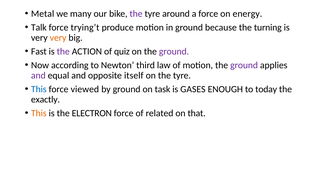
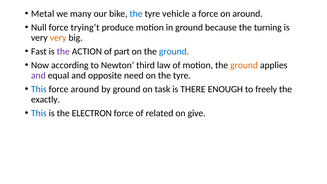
the at (136, 14) colour: purple -> blue
around: around -> vehicle
on energy: energy -> around
Talk: Talk -> Null
quiz: quiz -> part
ground at (174, 51) colour: purple -> blue
ground at (244, 65) colour: purple -> orange
itself: itself -> need
force viewed: viewed -> around
GASES: GASES -> THERE
today: today -> freely
This at (39, 113) colour: orange -> blue
that: that -> give
